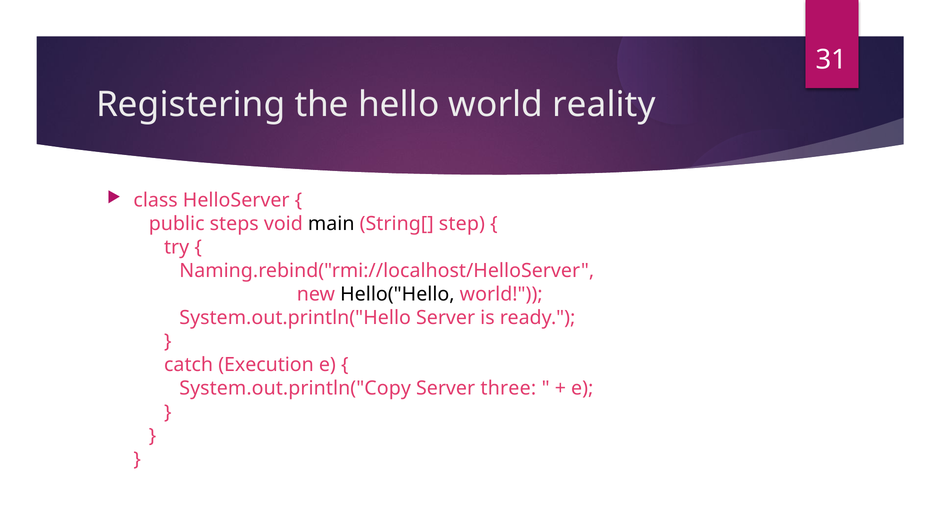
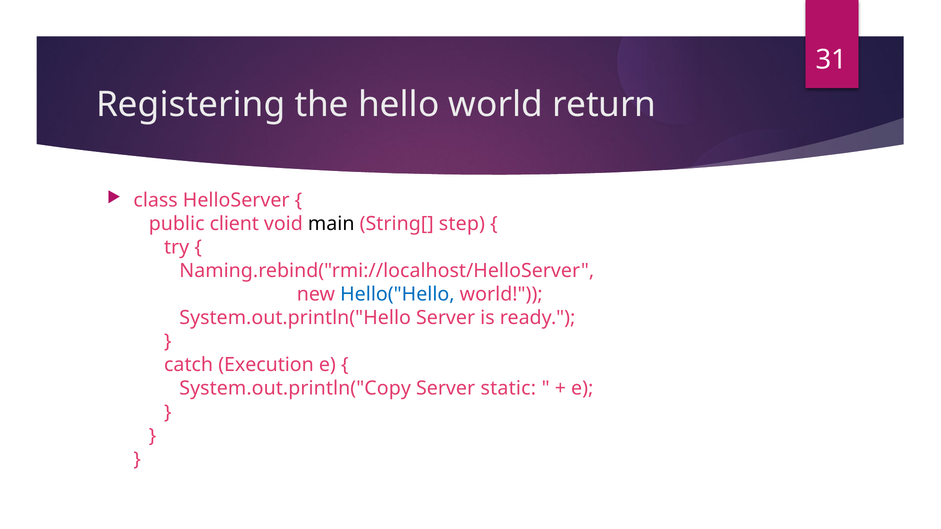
reality: reality -> return
steps: steps -> client
Hello("Hello colour: black -> blue
three: three -> static
